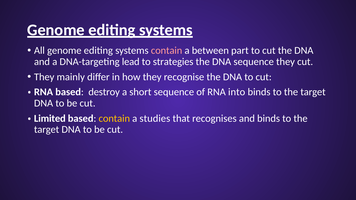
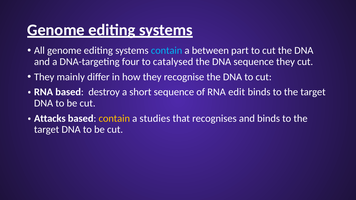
contain at (167, 51) colour: pink -> light blue
lead: lead -> four
strategies: strategies -> catalysed
into: into -> edit
Limited: Limited -> Attacks
